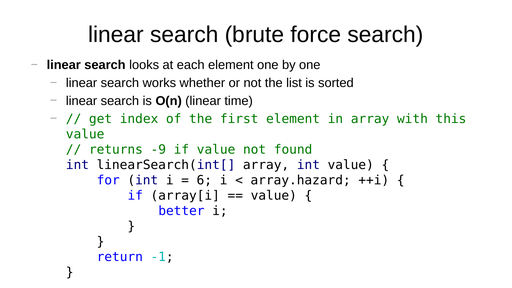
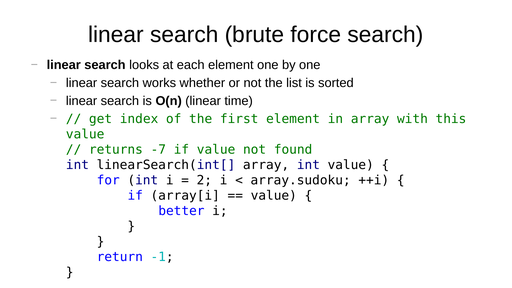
-9: -9 -> -7
6: 6 -> 2
array.hazard: array.hazard -> array.sudoku
